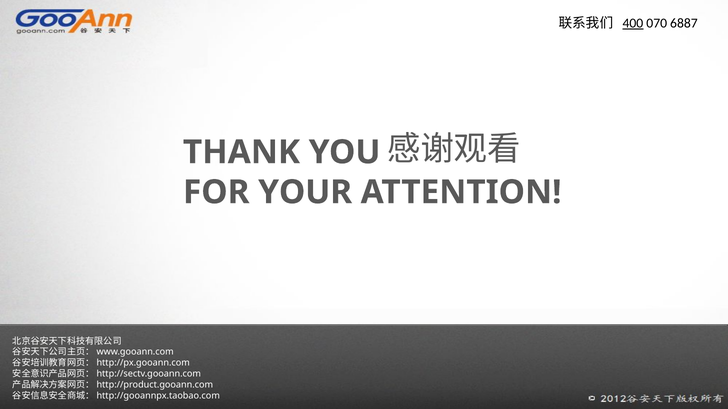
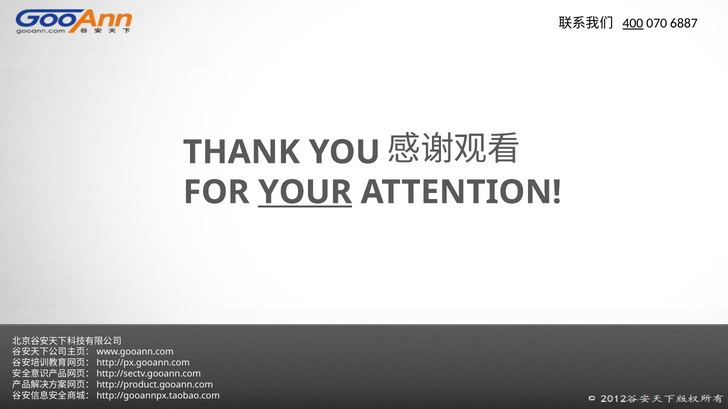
YOUR underline: none -> present
